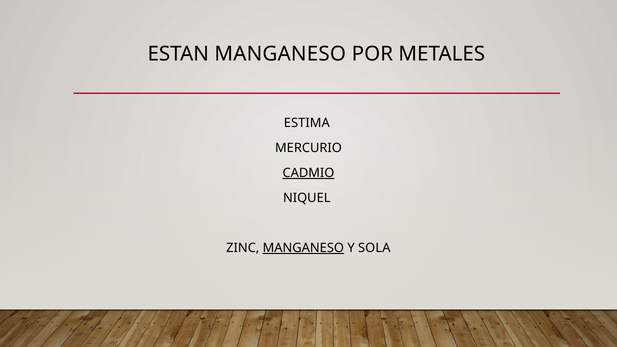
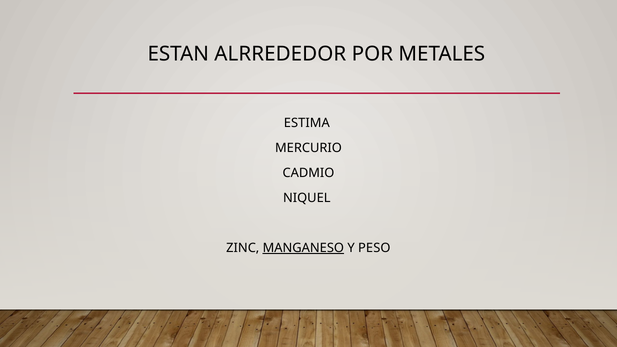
ESTAN MANGANESO: MANGANESO -> ALRREDEDOR
CADMIO underline: present -> none
SOLA: SOLA -> PESO
